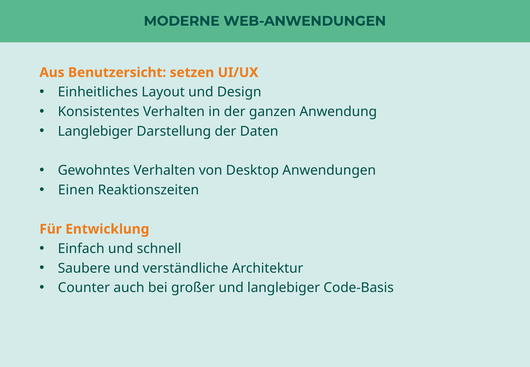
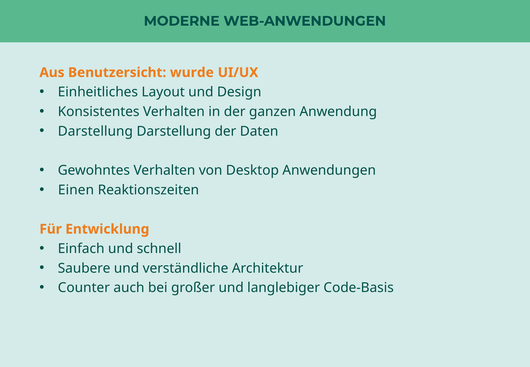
setzen: setzen -> wurde
Langlebiger at (95, 131): Langlebiger -> Darstellung
